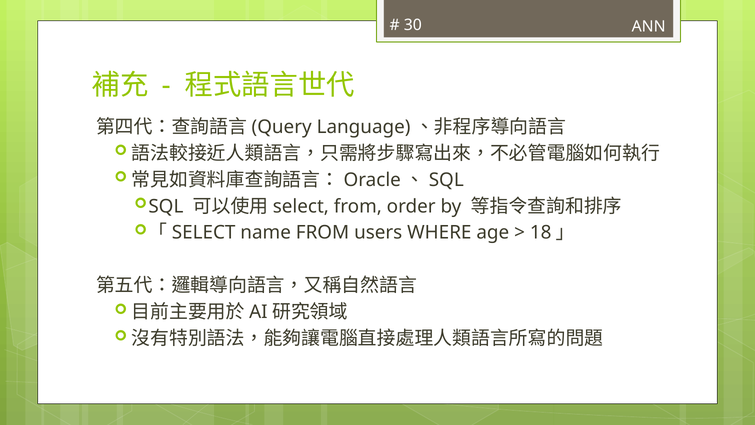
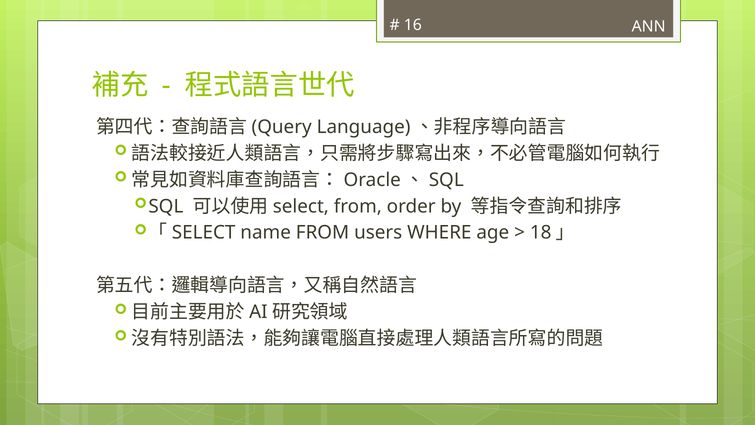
30: 30 -> 16
